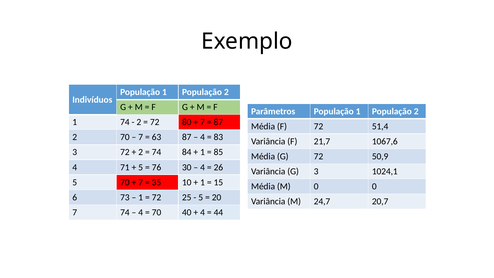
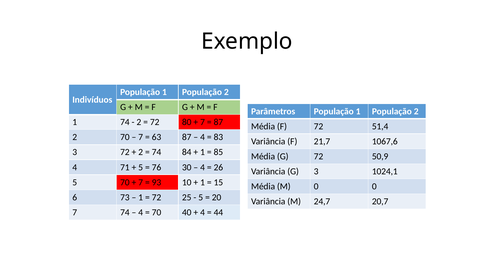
35: 35 -> 93
